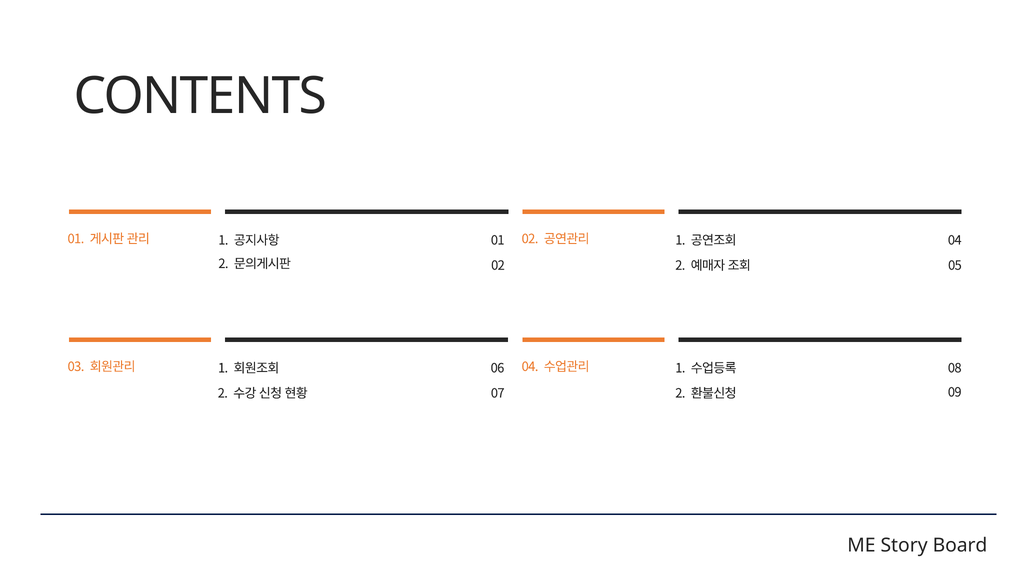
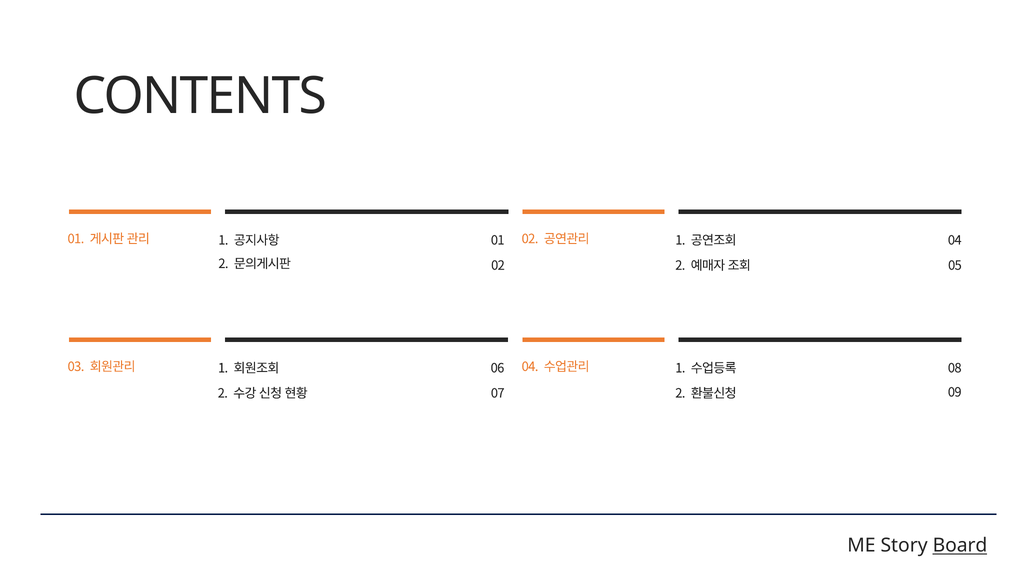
Board underline: none -> present
